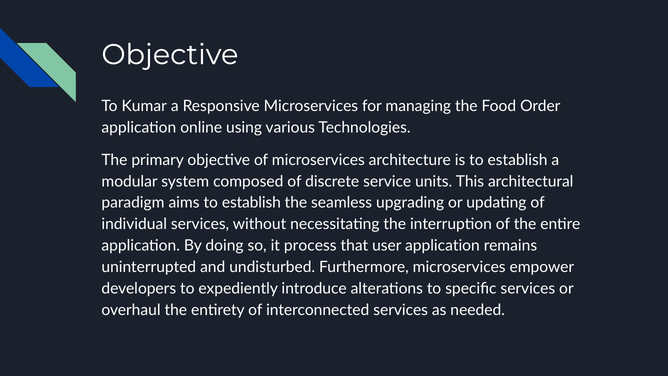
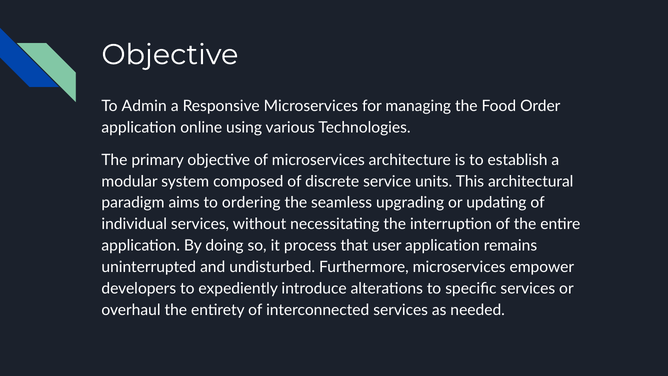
Kumar: Kumar -> Admin
aims to establish: establish -> ordering
